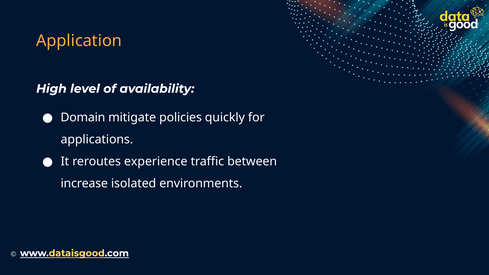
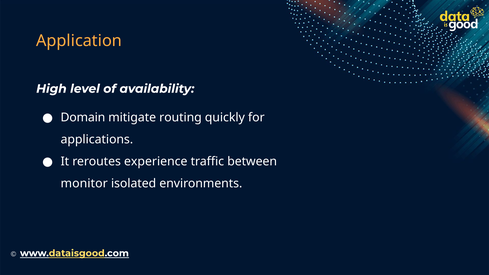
policies: policies -> routing
increase: increase -> monitor
